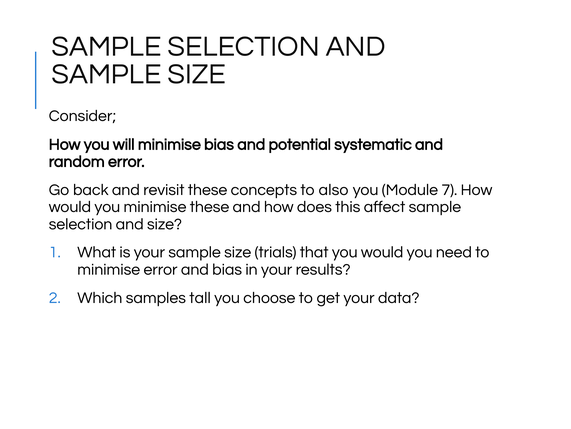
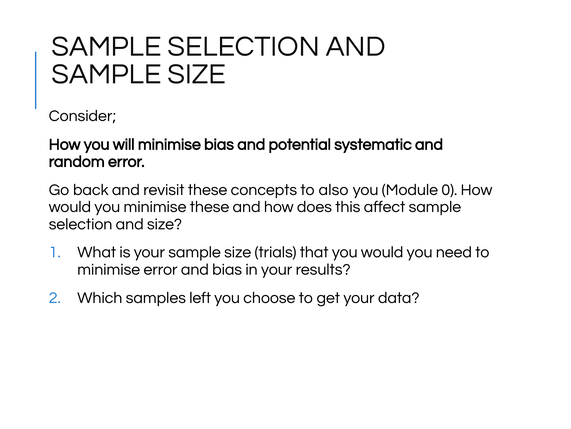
7: 7 -> 0
tall: tall -> left
